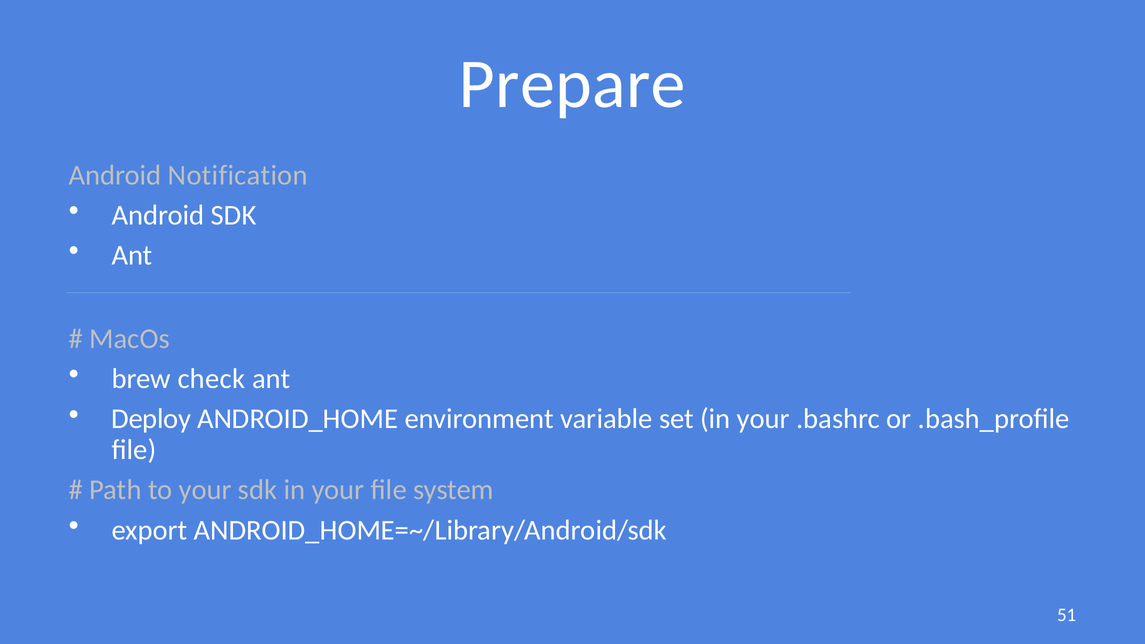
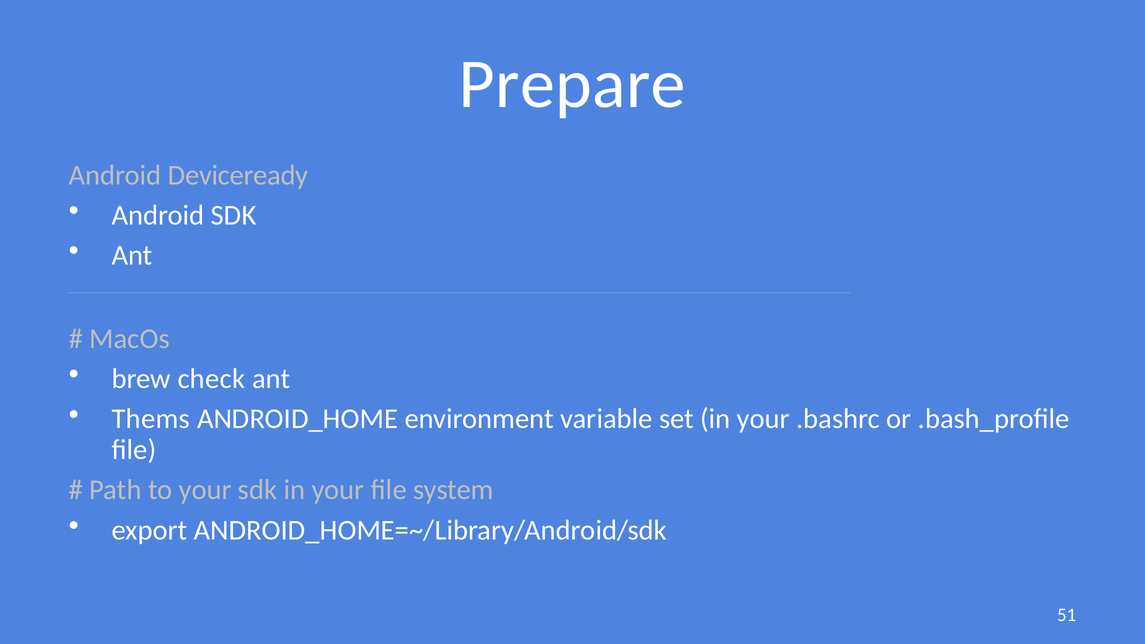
Notification: Notification -> Deviceready
Deploy: Deploy -> Thems
